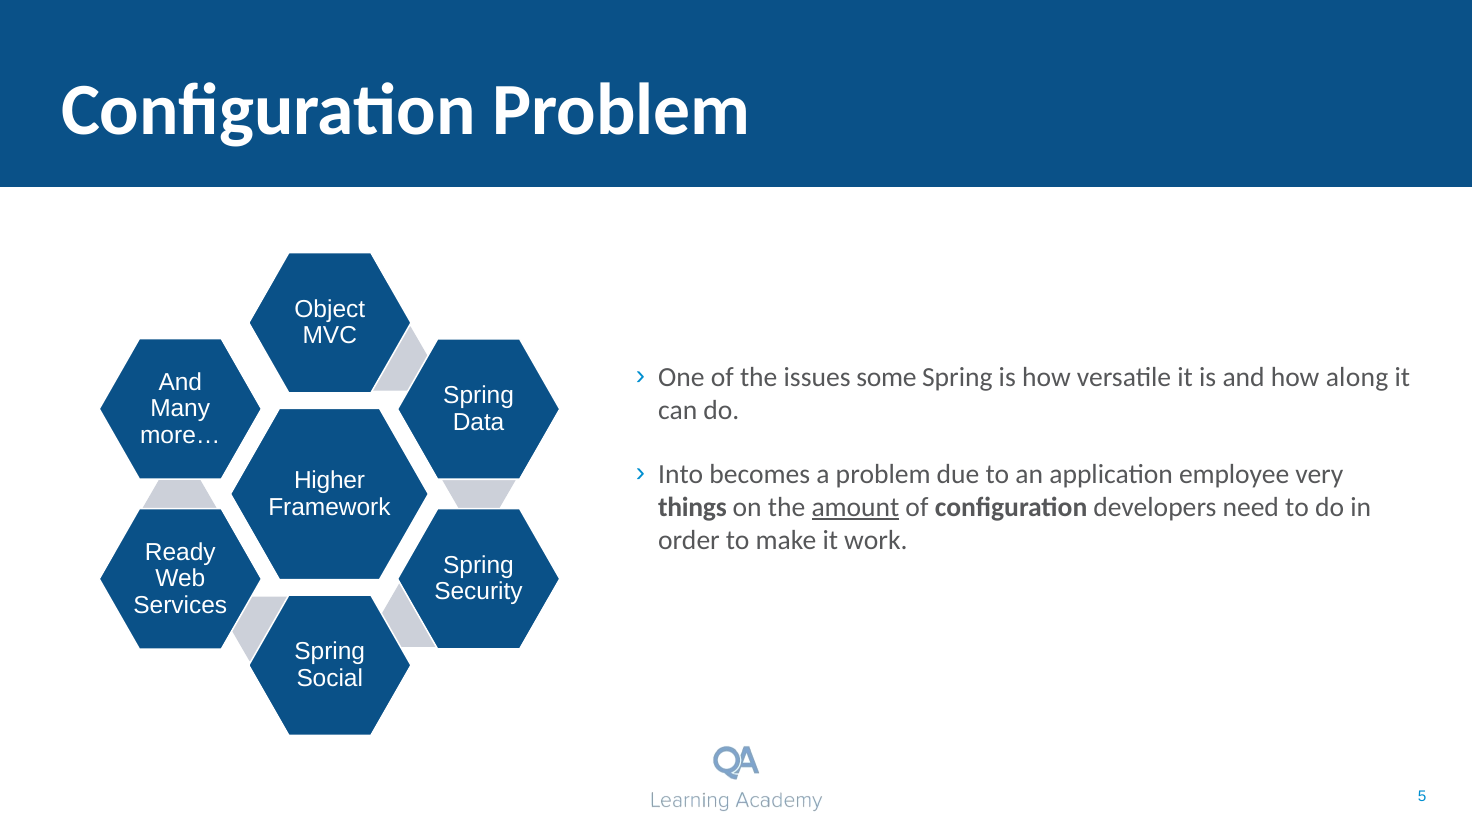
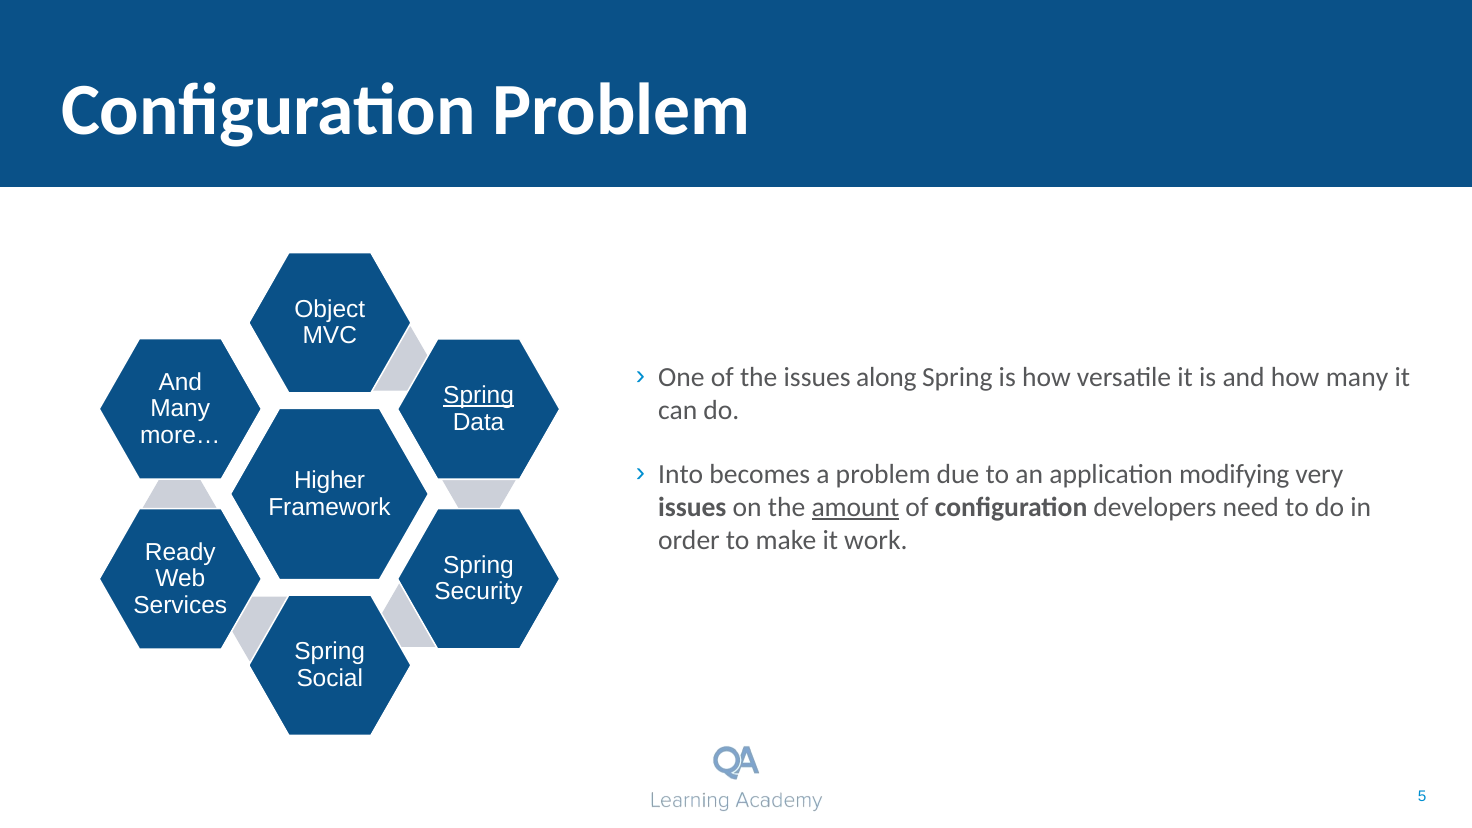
some: some -> along
how along: along -> many
Spring at (479, 396) underline: none -> present
employee: employee -> modifying
things at (692, 507): things -> issues
